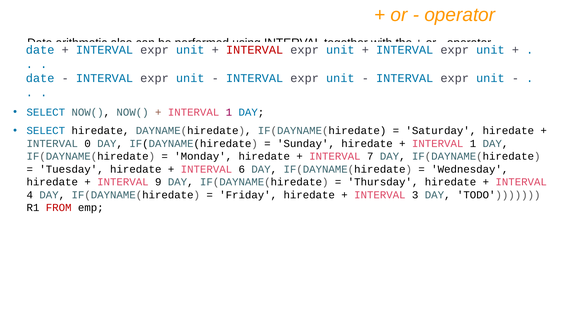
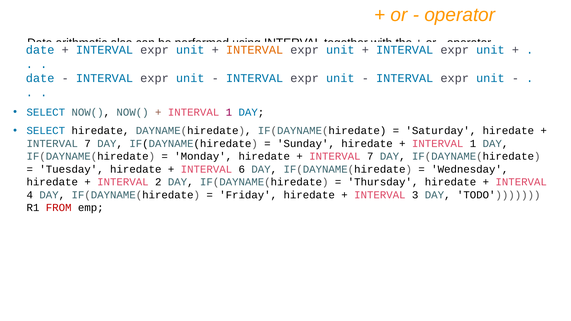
INTERVAL at (255, 50) colour: red -> orange
0 at (88, 144): 0 -> 7
9: 9 -> 2
